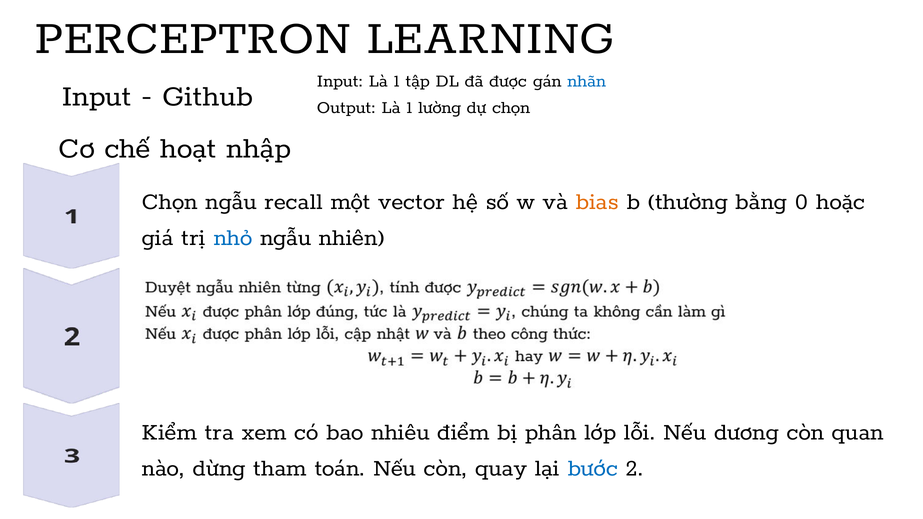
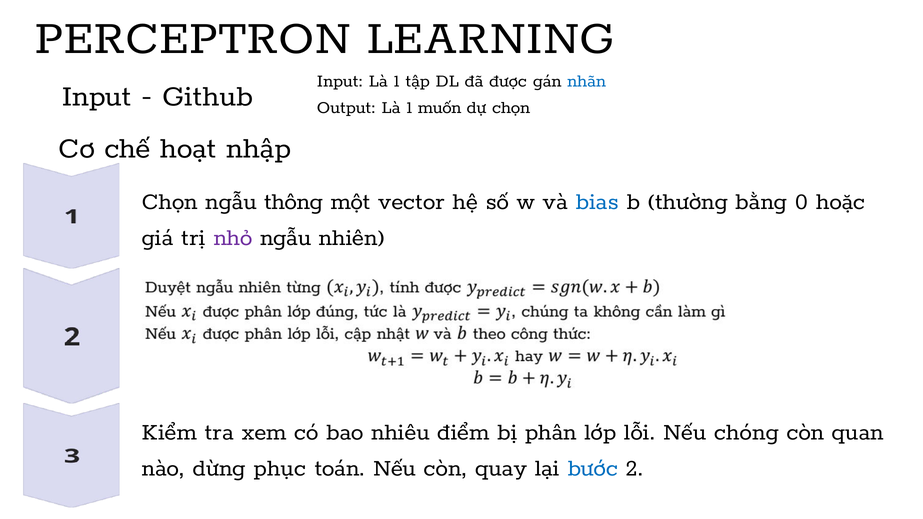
lường: lường -> muốn
recall: recall -> thông
bias colour: orange -> blue
nhỏ colour: blue -> purple
dương: dương -> chóng
tham: tham -> phục
